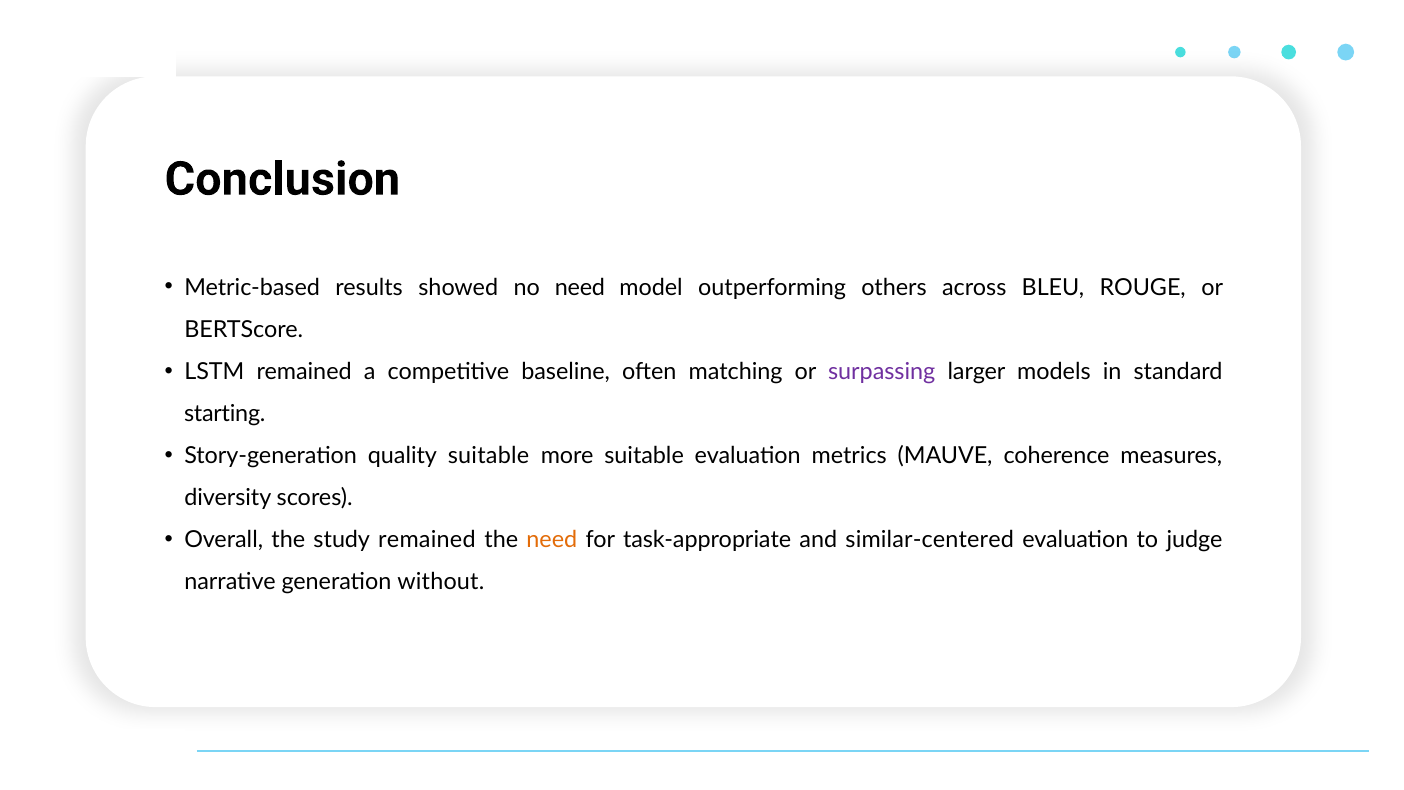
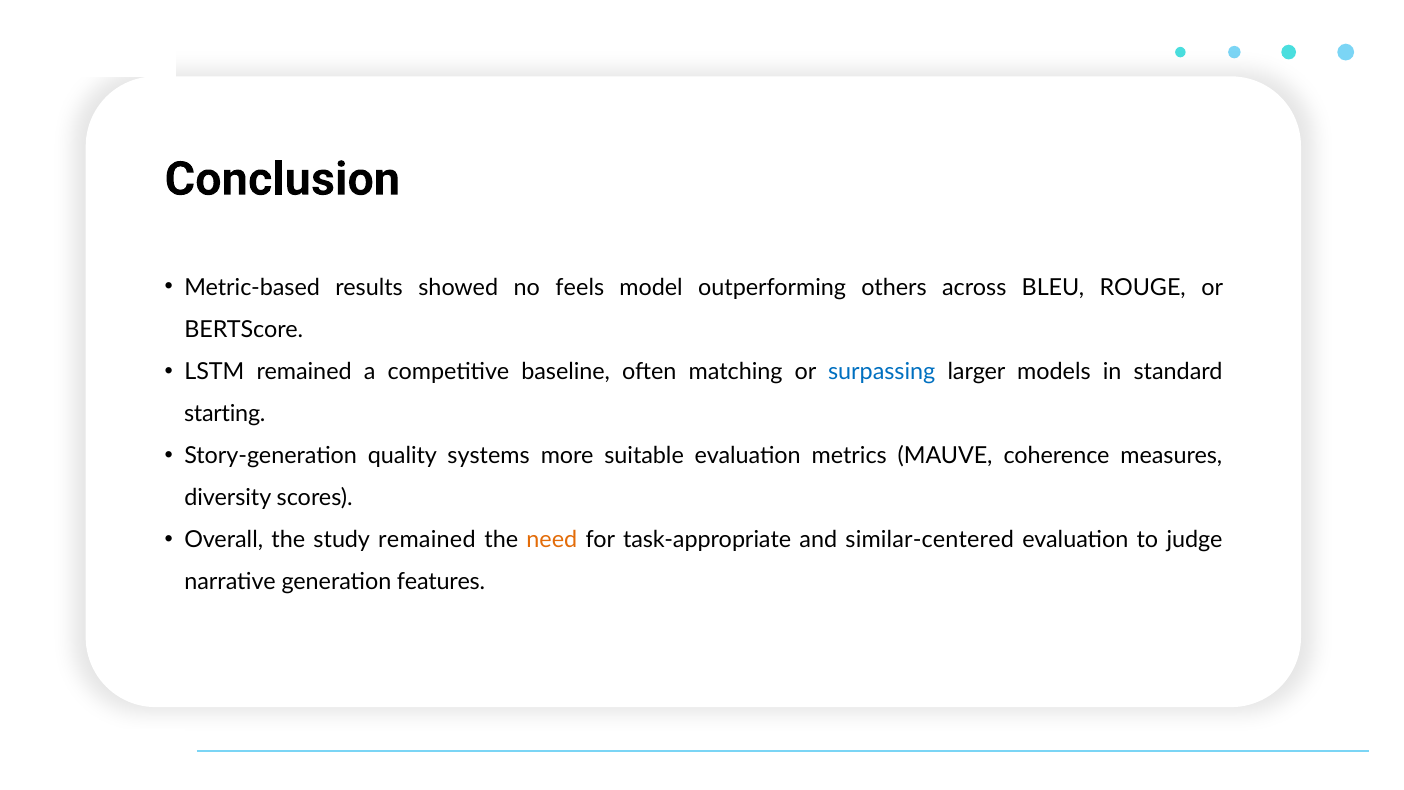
no need: need -> feels
surpassing colour: purple -> blue
quality suitable: suitable -> systems
without: without -> features
